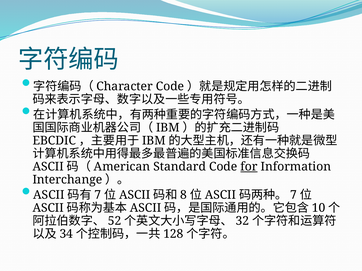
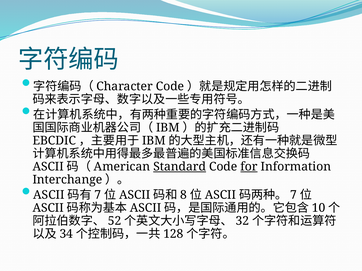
Standard underline: none -> present
